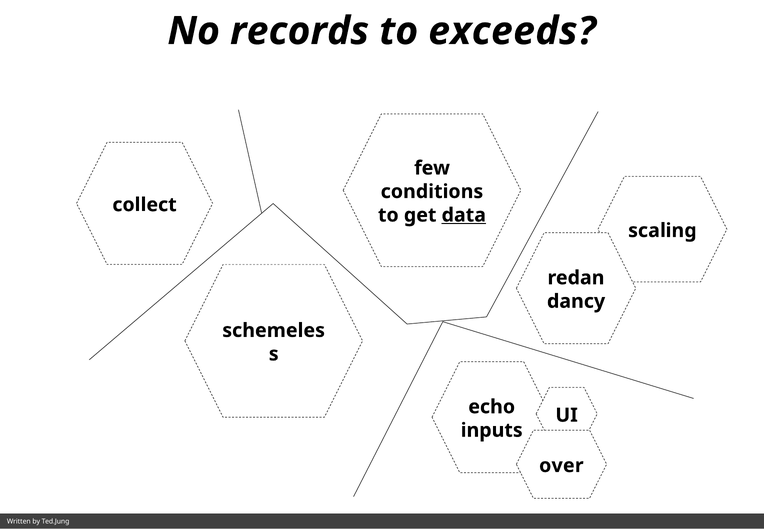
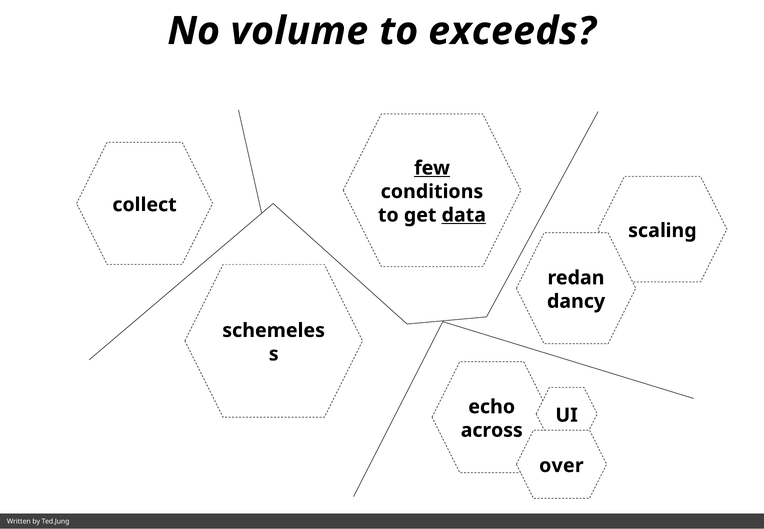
records: records -> volume
few underline: none -> present
inputs: inputs -> across
